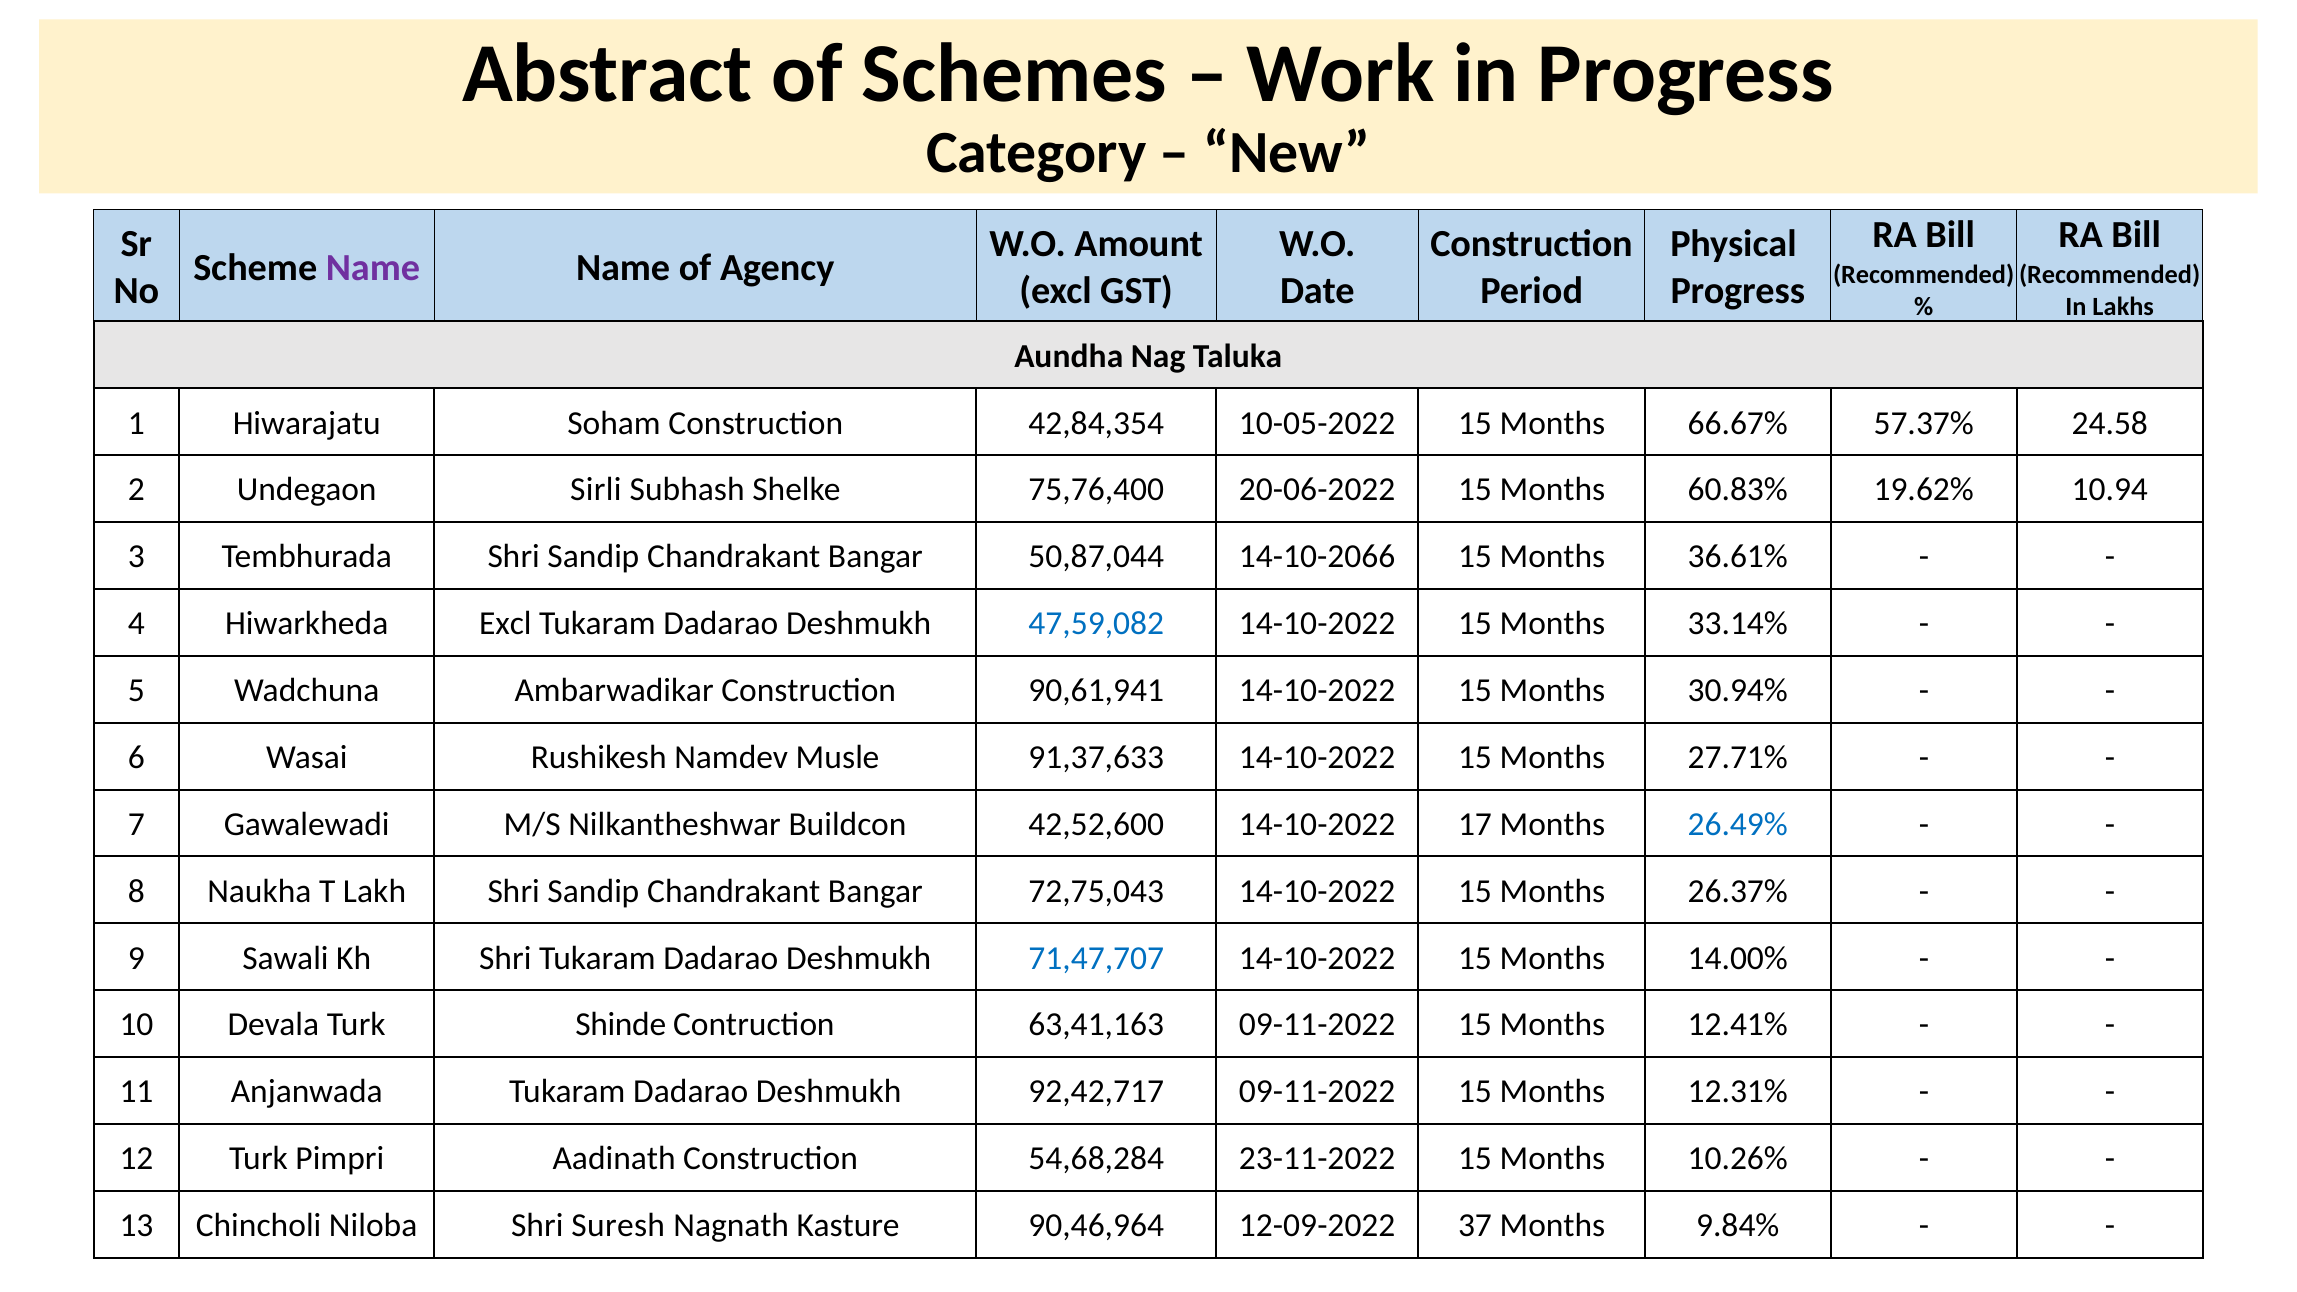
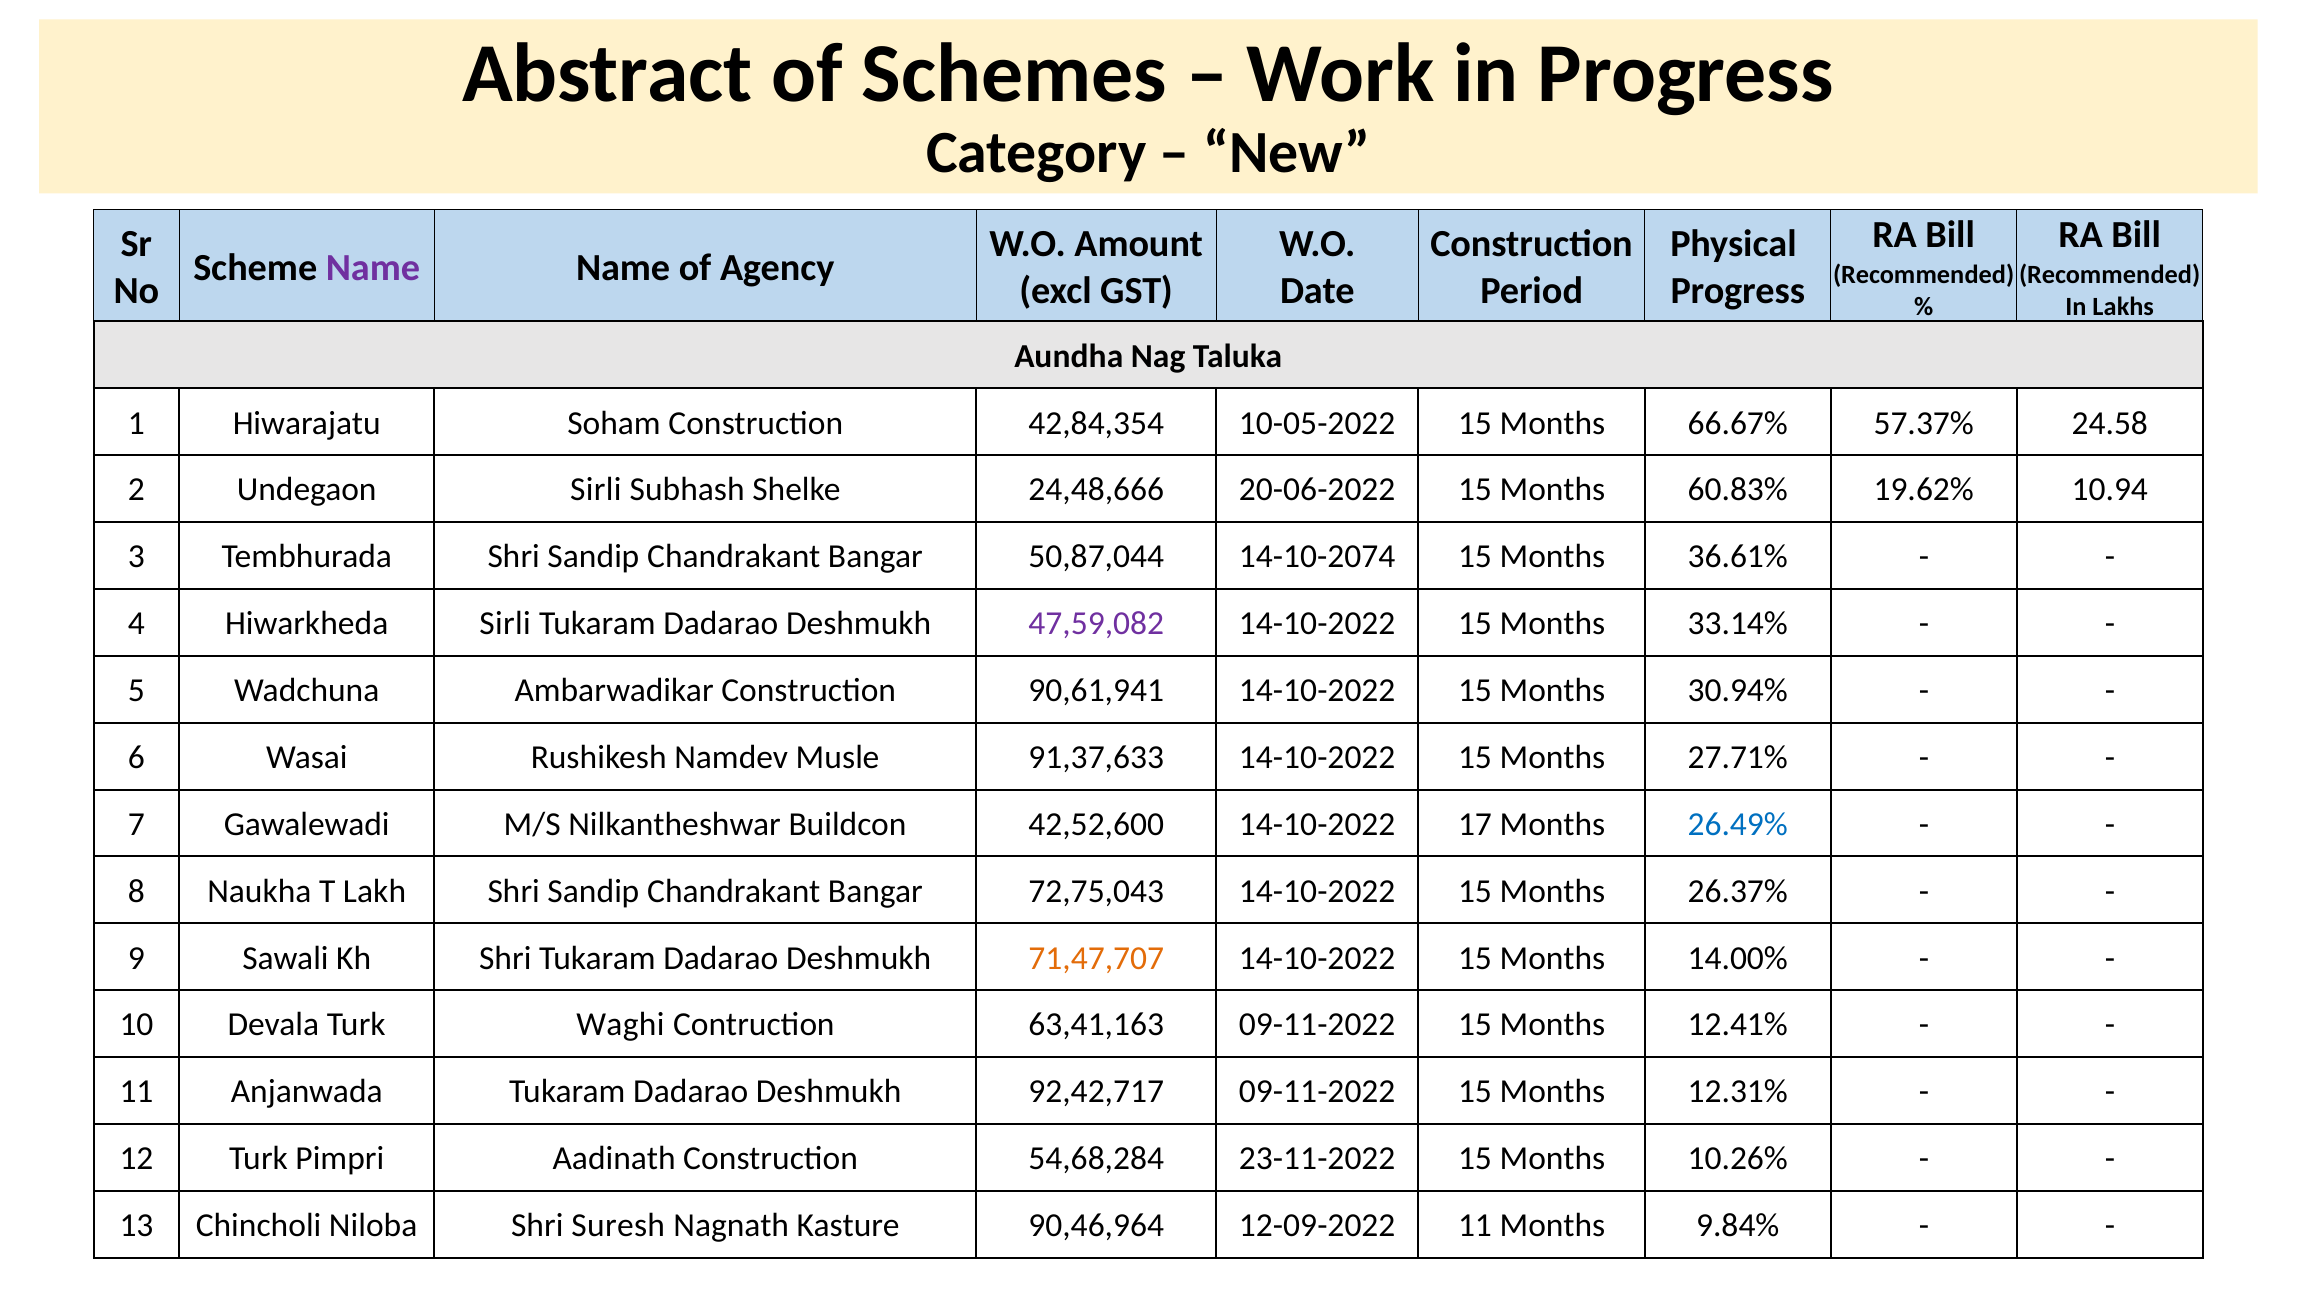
75,76,400: 75,76,400 -> 24,48,666
14-10-2066: 14-10-2066 -> 14-10-2074
Hiwarkheda Excl: Excl -> Sirli
47,59,082 colour: blue -> purple
71,47,707 colour: blue -> orange
Shinde: Shinde -> Waghi
12-09-2022 37: 37 -> 11
